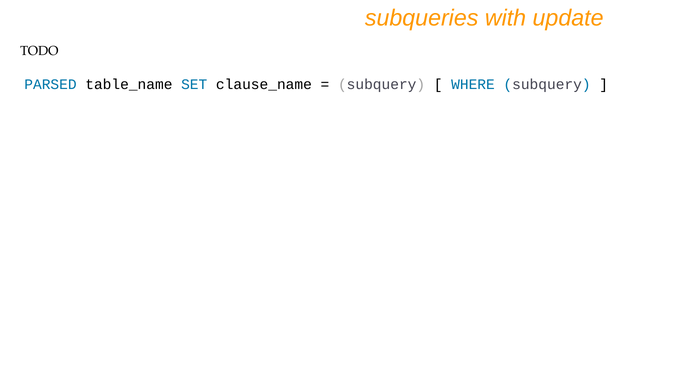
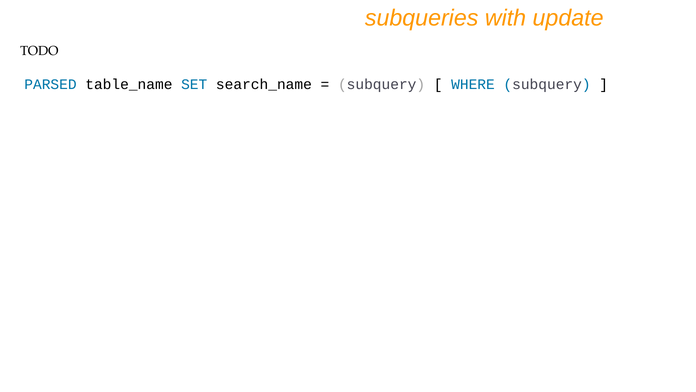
clause_name: clause_name -> search_name
